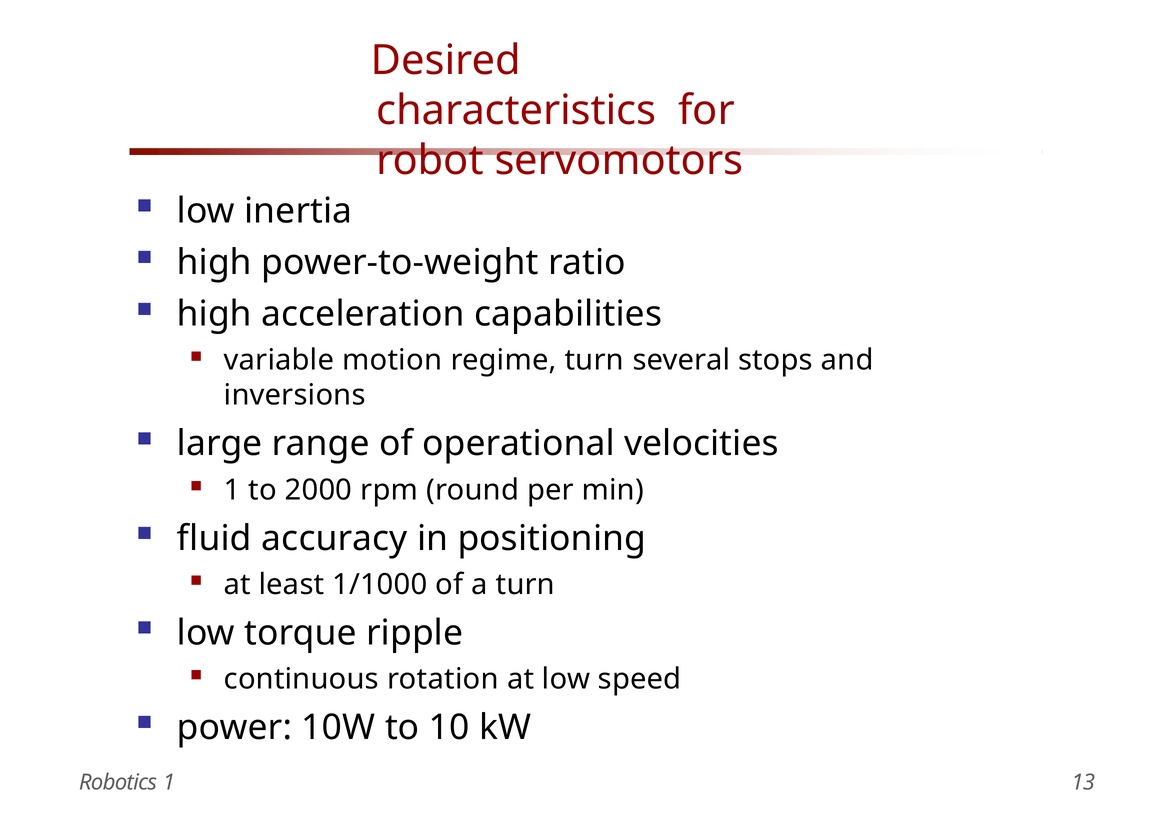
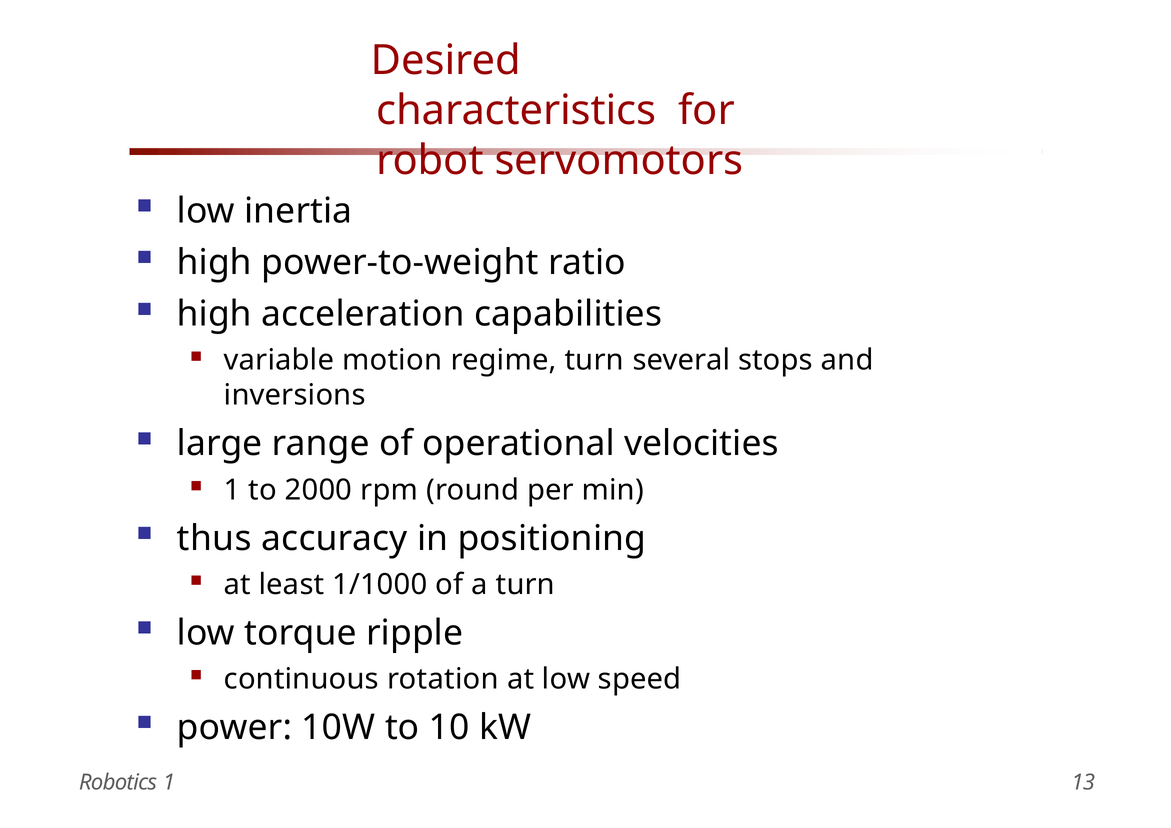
fluid: fluid -> thus
